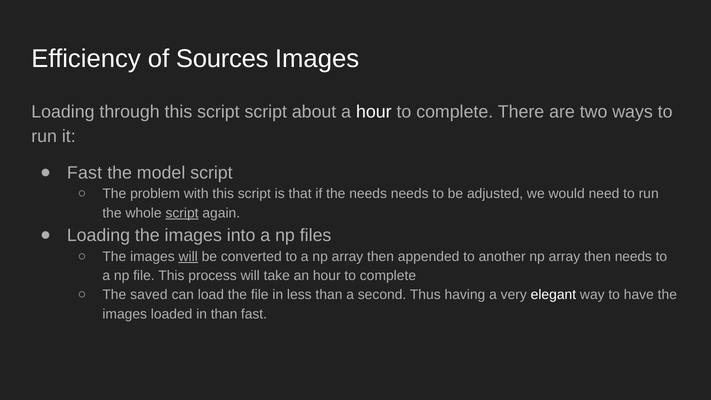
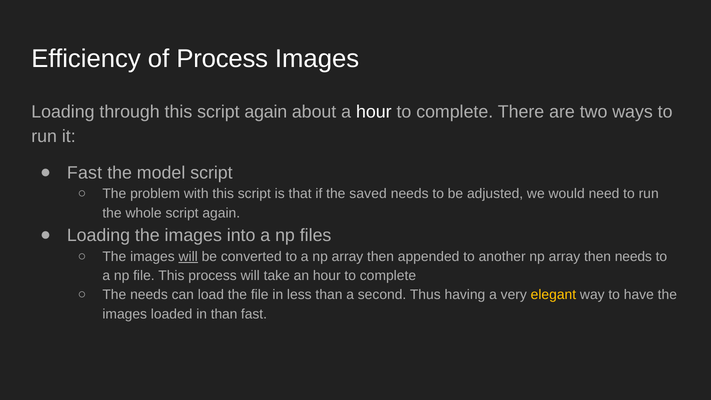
of Sources: Sources -> Process
this script script: script -> again
the needs: needs -> saved
script at (182, 213) underline: present -> none
The saved: saved -> needs
elegant colour: white -> yellow
